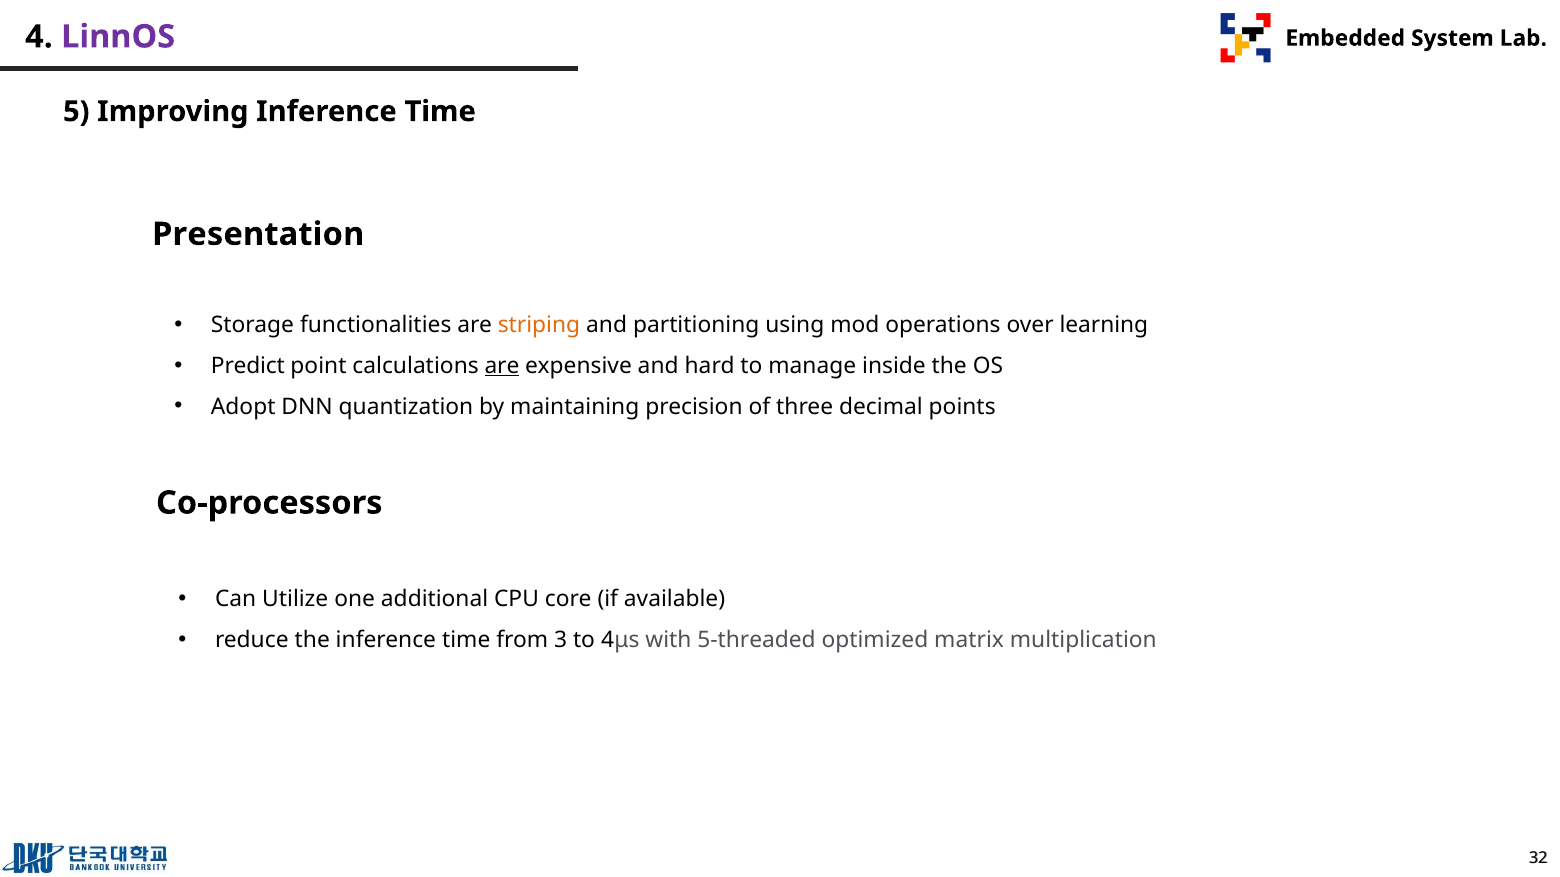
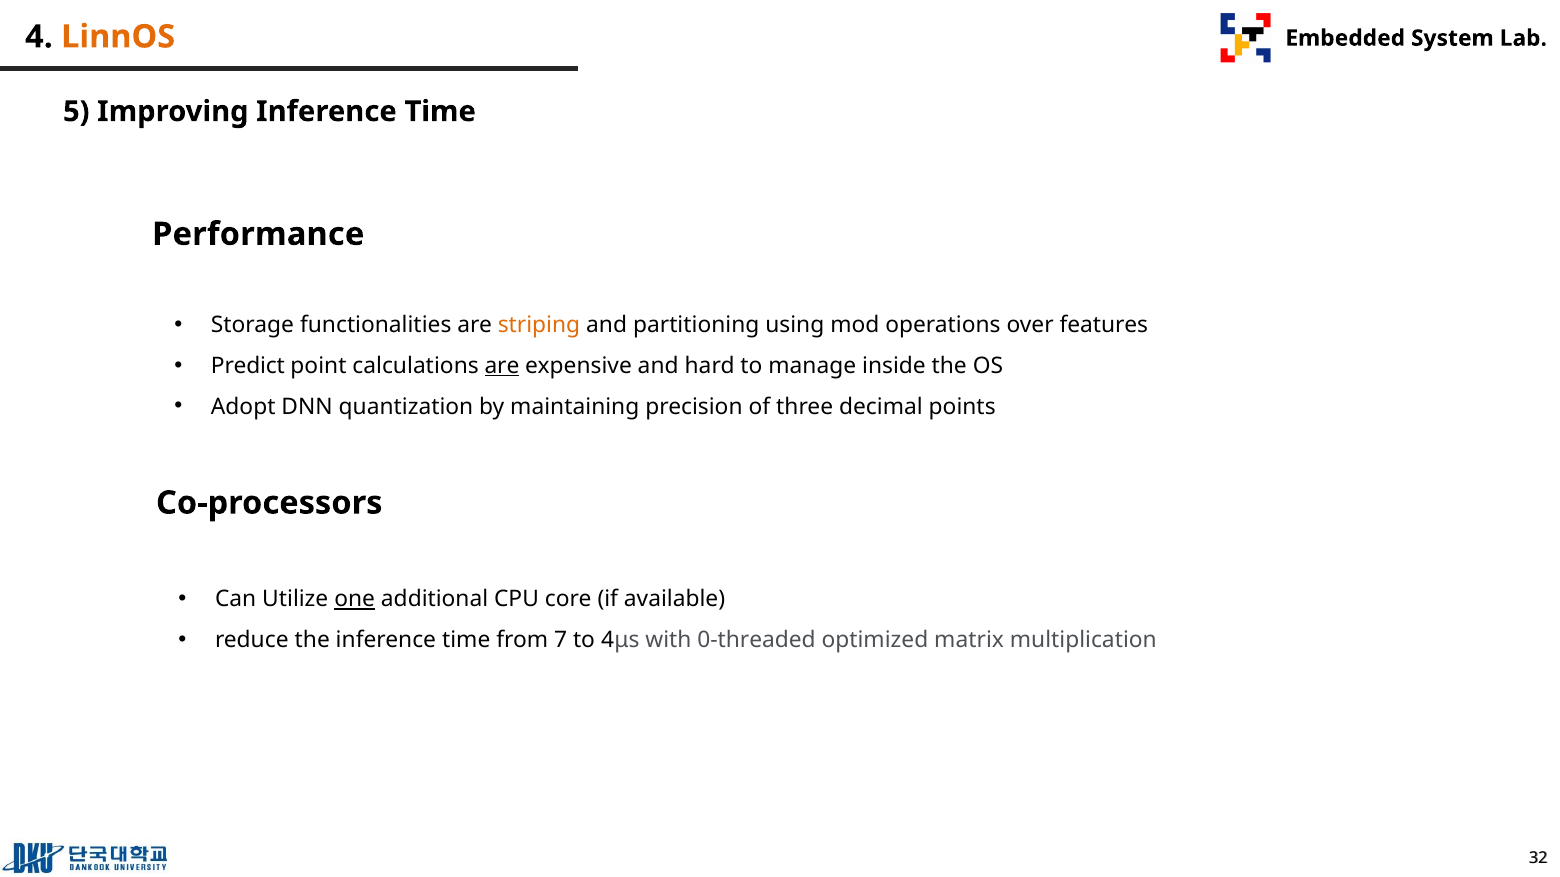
LinnOS colour: purple -> orange
Presentation: Presentation -> Performance
learning: learning -> features
one underline: none -> present
3: 3 -> 7
5-threaded: 5-threaded -> 0-threaded
